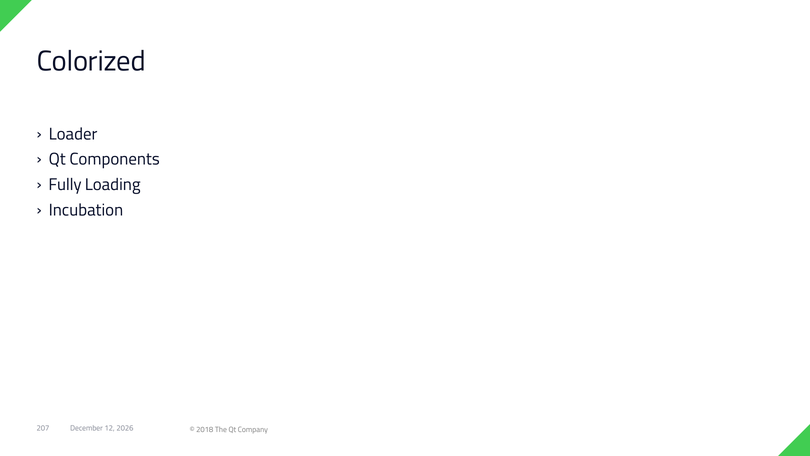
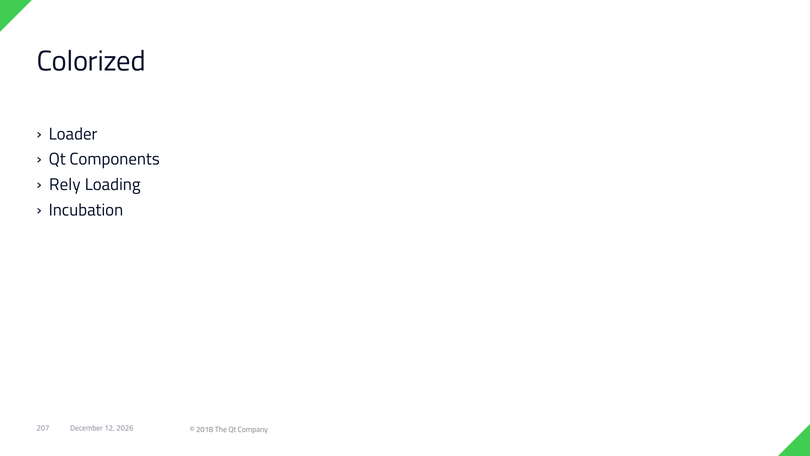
Fully: Fully -> Rely
